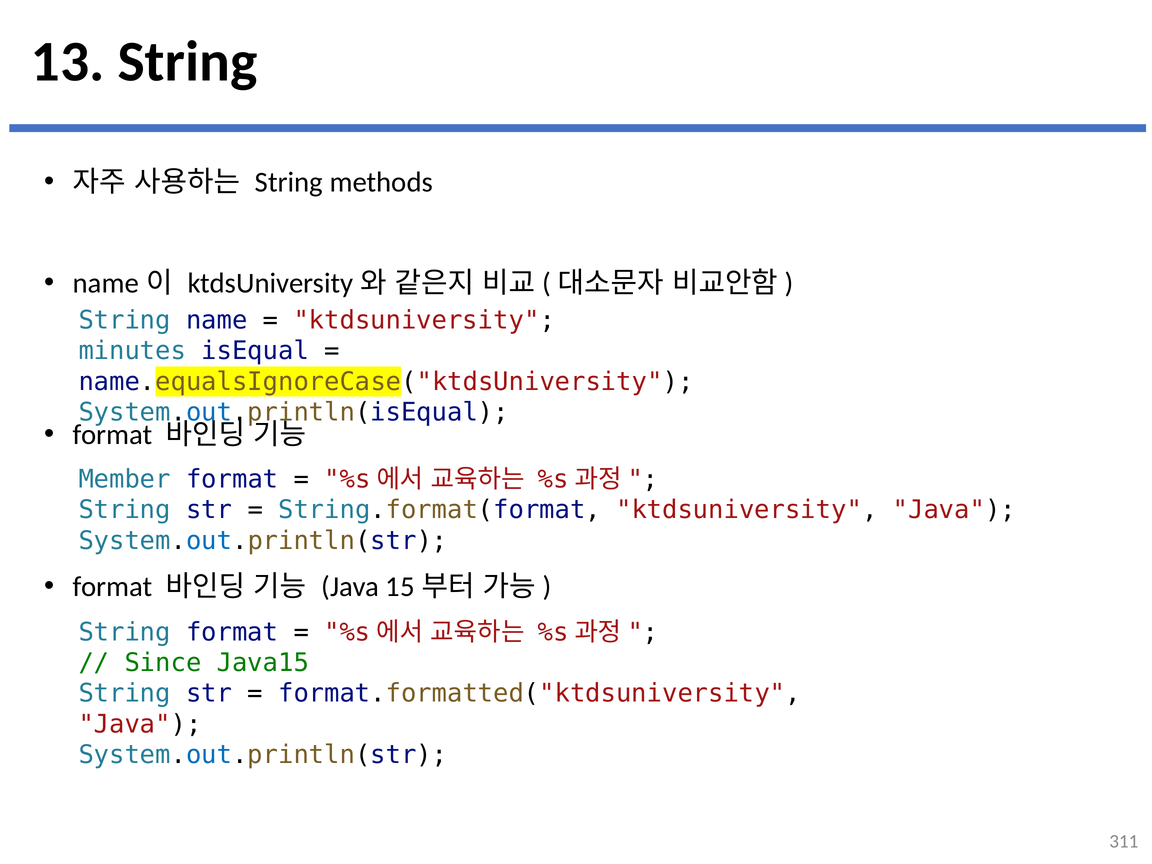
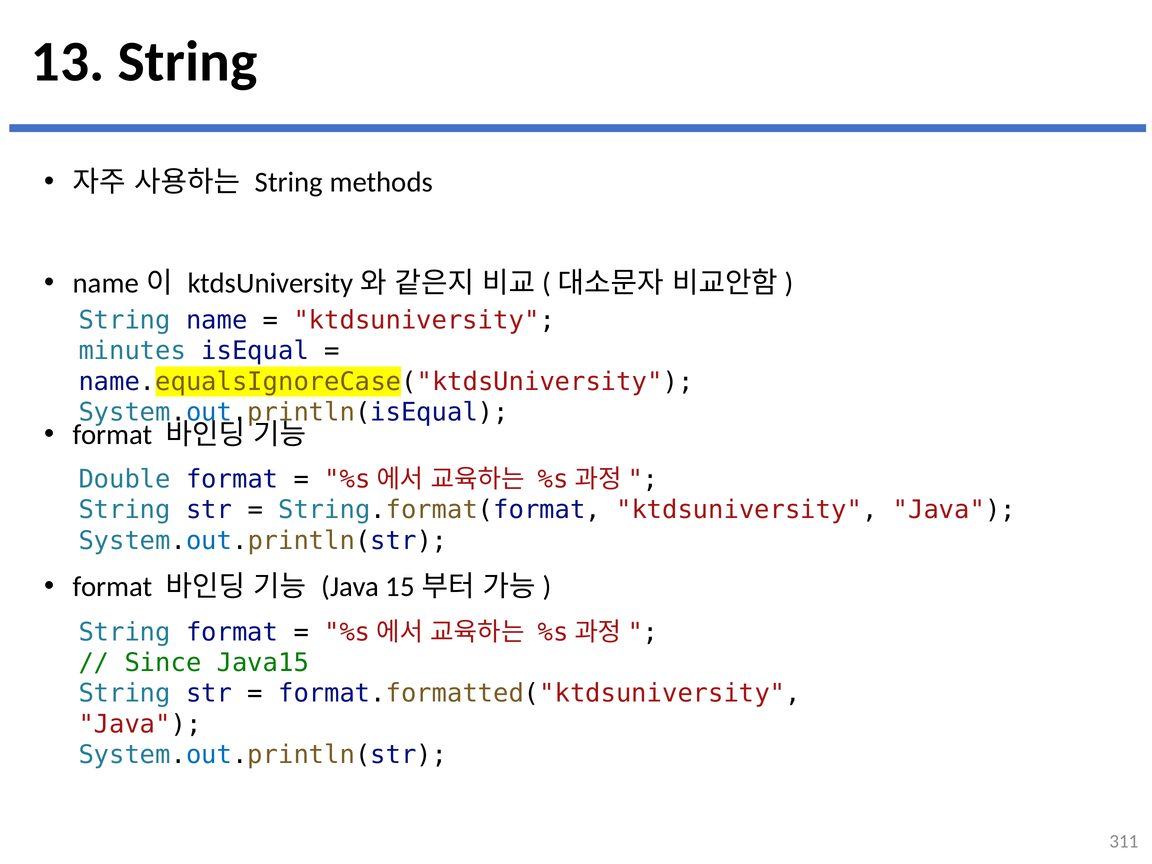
Member: Member -> Double
